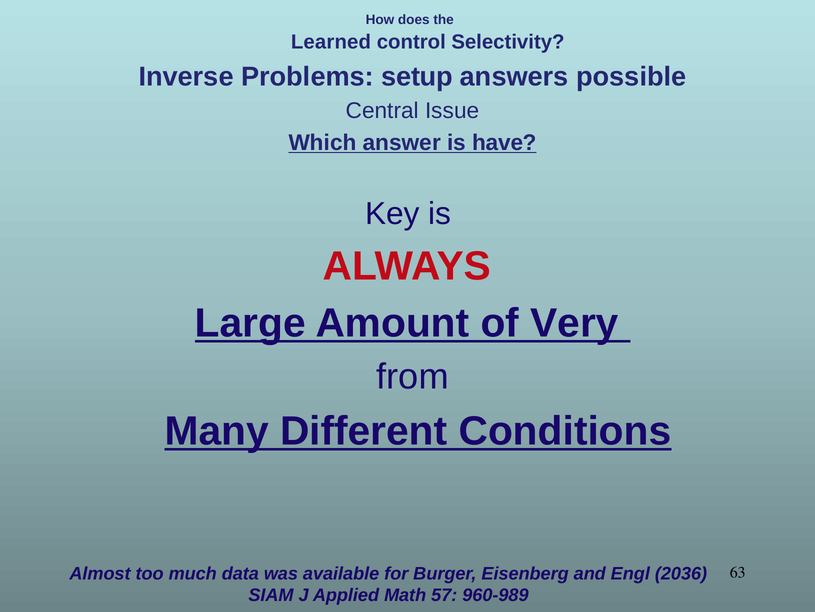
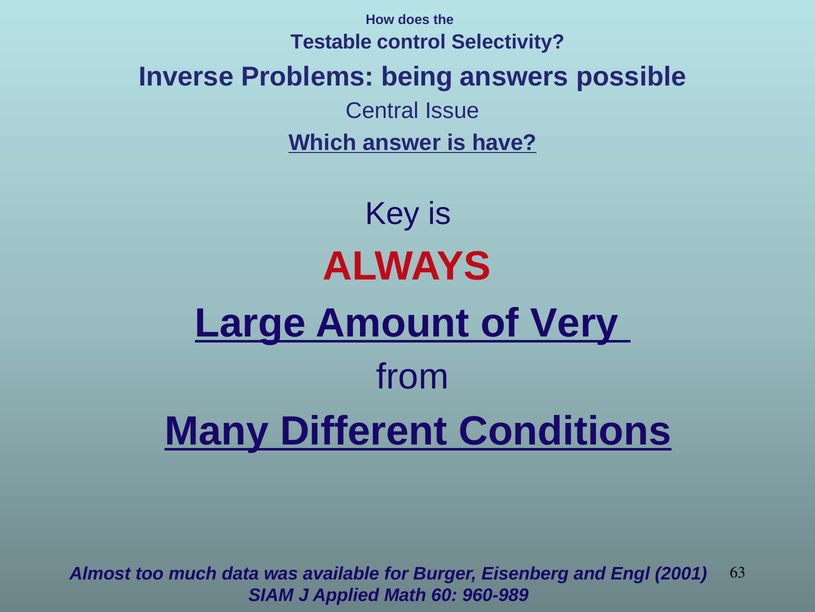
Learned: Learned -> Testable
setup: setup -> being
2036: 2036 -> 2001
57: 57 -> 60
